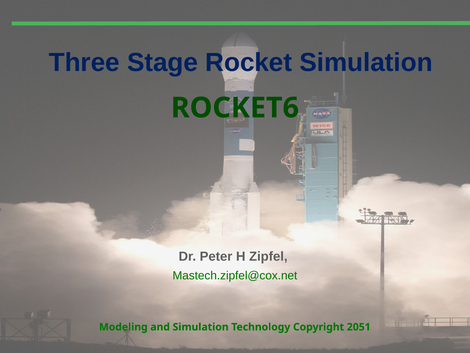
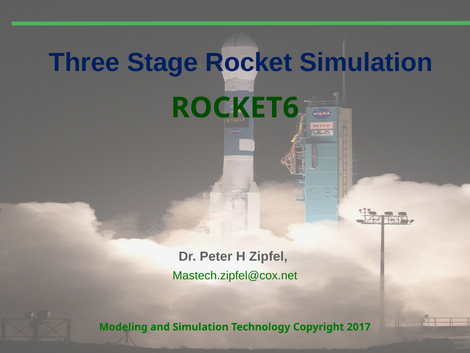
2051: 2051 -> 2017
